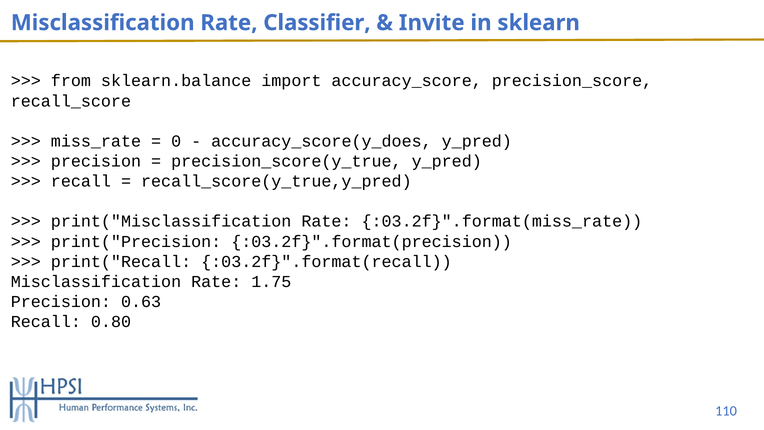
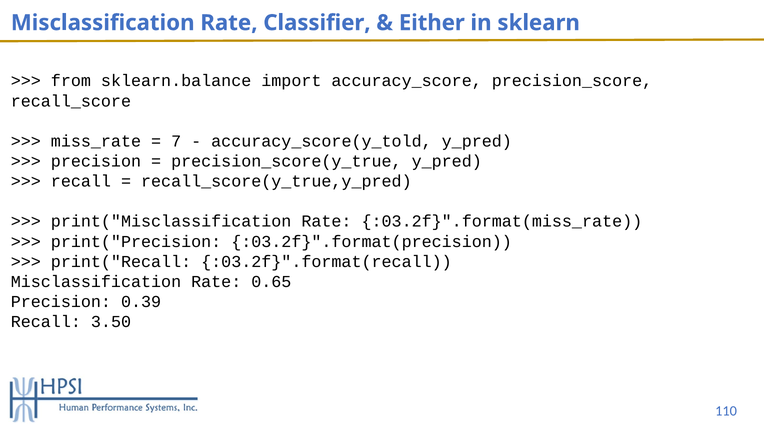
Invite: Invite -> Either
0: 0 -> 7
accuracy_score(y_does: accuracy_score(y_does -> accuracy_score(y_told
1.75: 1.75 -> 0.65
0.63: 0.63 -> 0.39
0.80: 0.80 -> 3.50
